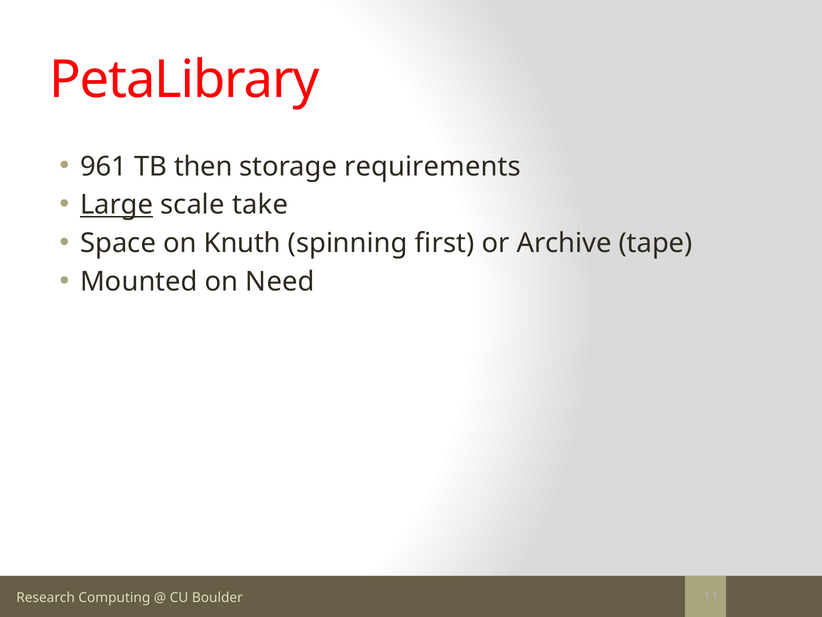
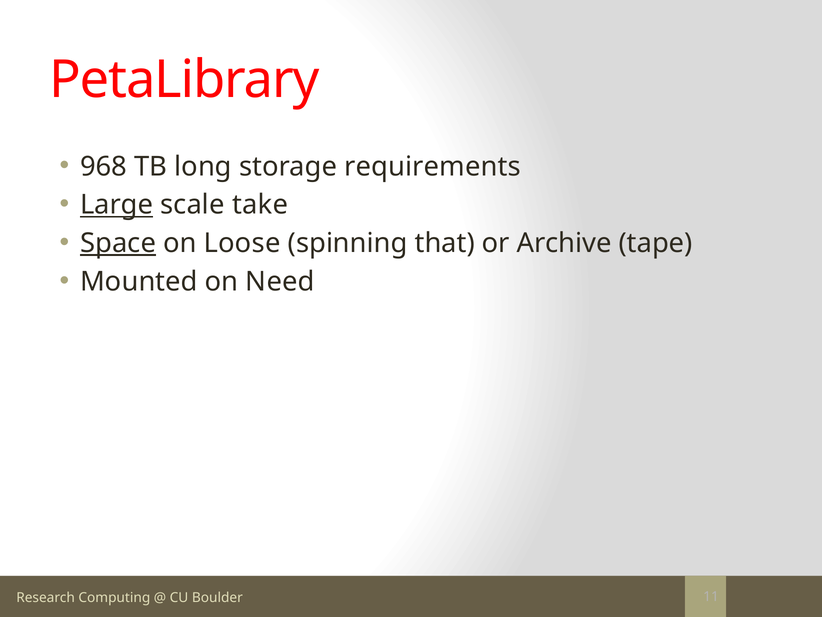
961: 961 -> 968
then: then -> long
Space underline: none -> present
Knuth: Knuth -> Loose
first: first -> that
